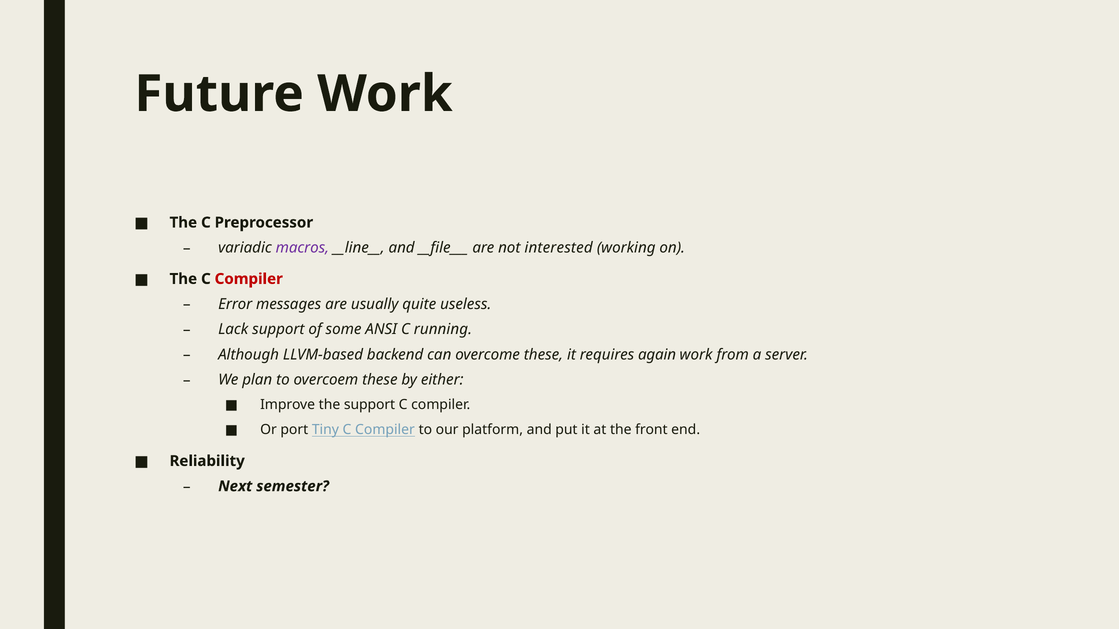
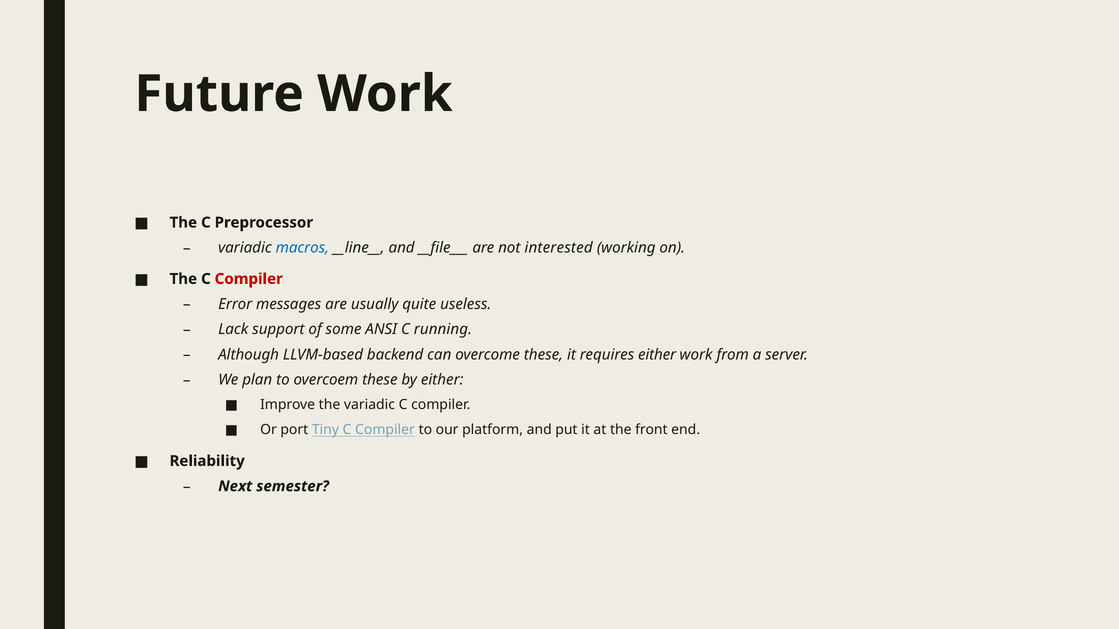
macros colour: purple -> blue
requires again: again -> either
the support: support -> variadic
